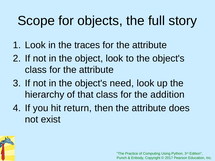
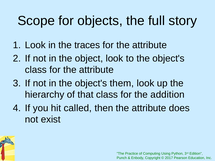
need: need -> them
return: return -> called
